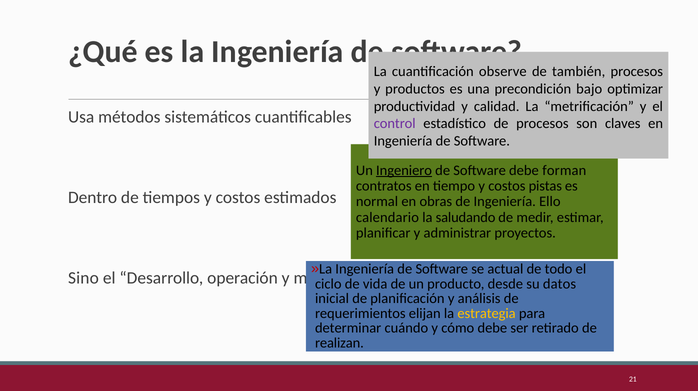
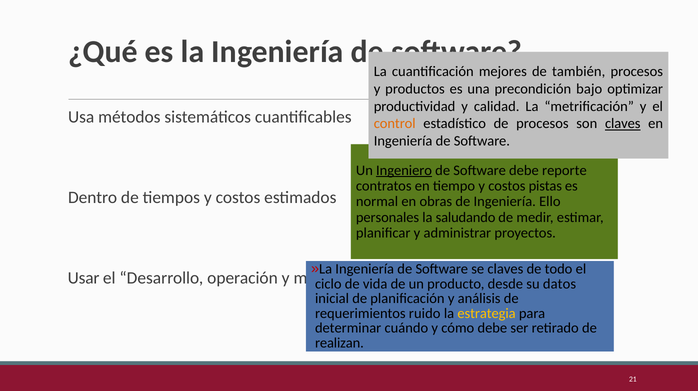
observe: observe -> mejores
control colour: purple -> orange
claves at (623, 124) underline: none -> present
forman: forman -> reporte
calendario: calendario -> personales
se actual: actual -> claves
Sino: Sino -> Usar
elijan: elijan -> ruido
